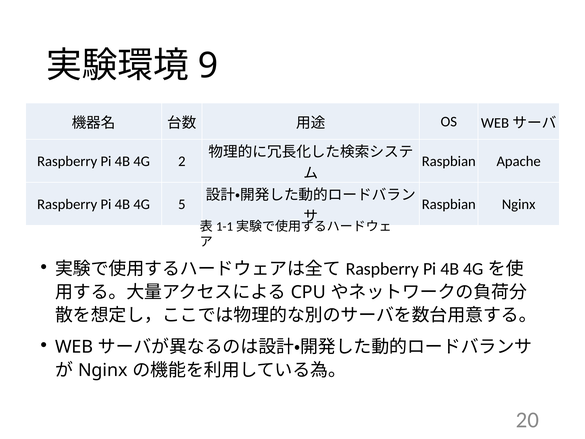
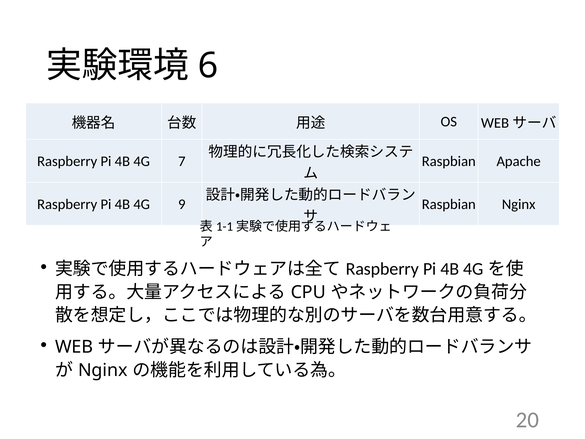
9: 9 -> 6
2: 2 -> 7
5: 5 -> 9
